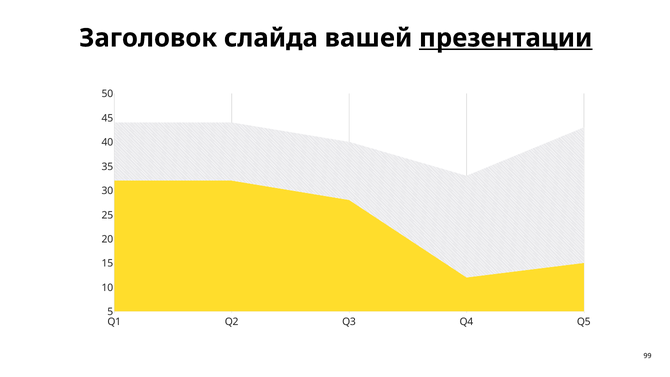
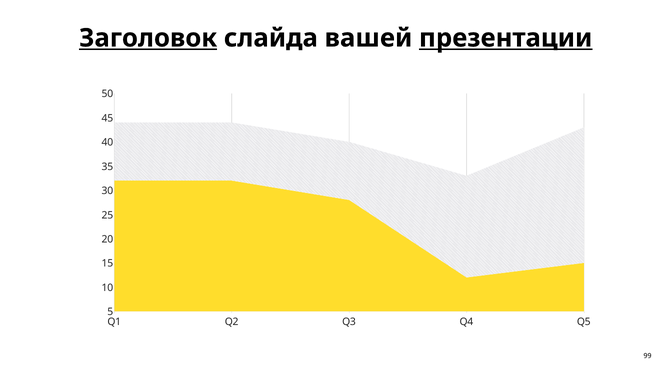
Заголовок underline: none -> present
